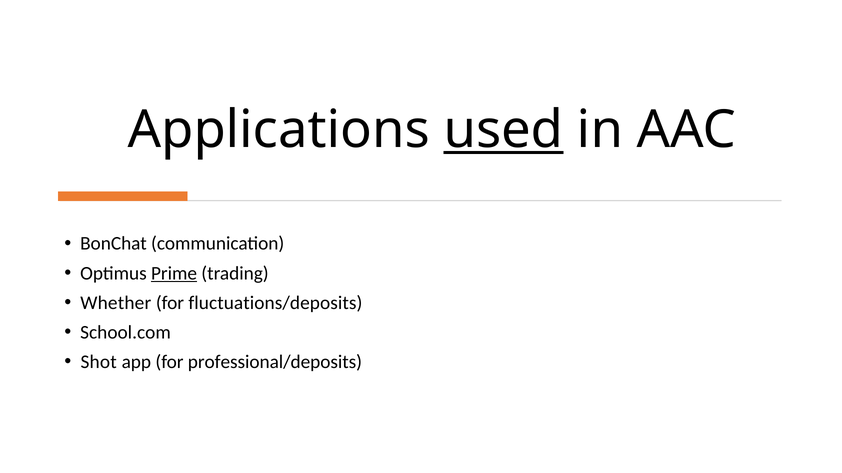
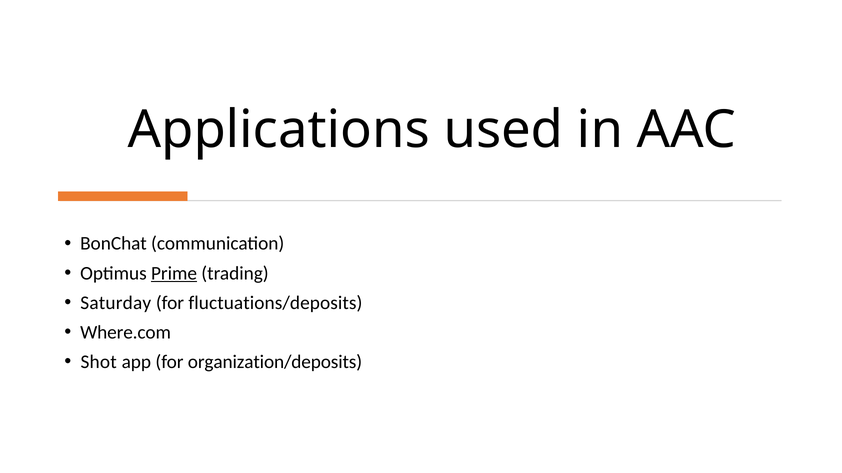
used underline: present -> none
Whether: Whether -> Saturday
School.com: School.com -> Where.com
professional/deposits: professional/deposits -> organization/deposits
